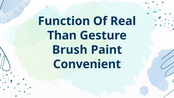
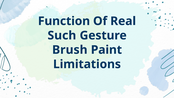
Than: Than -> Such
Convenient: Convenient -> Limitations
